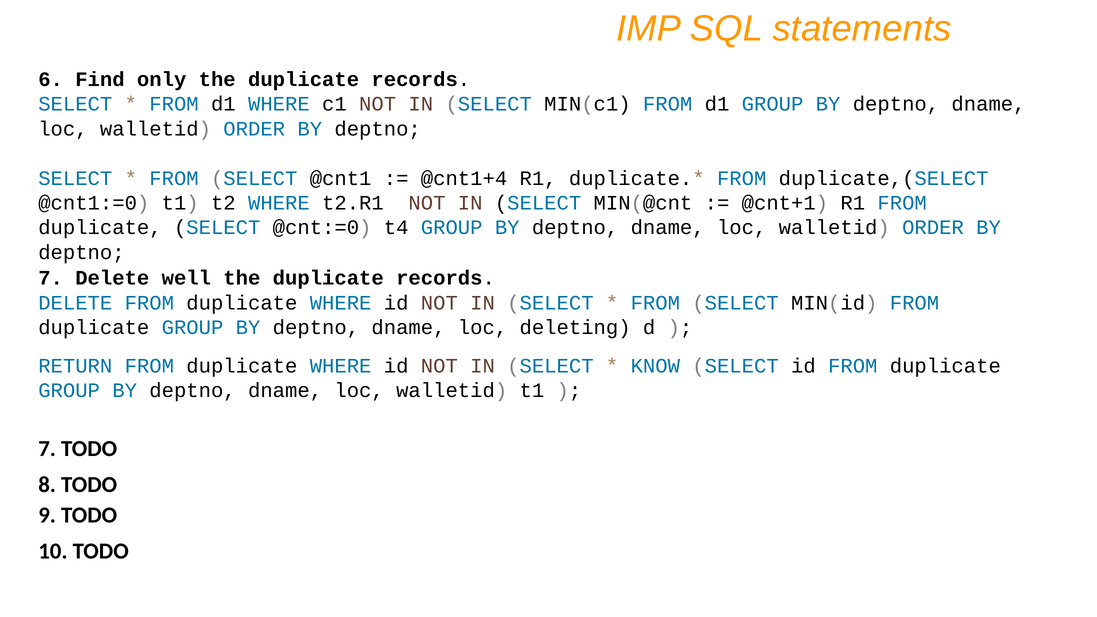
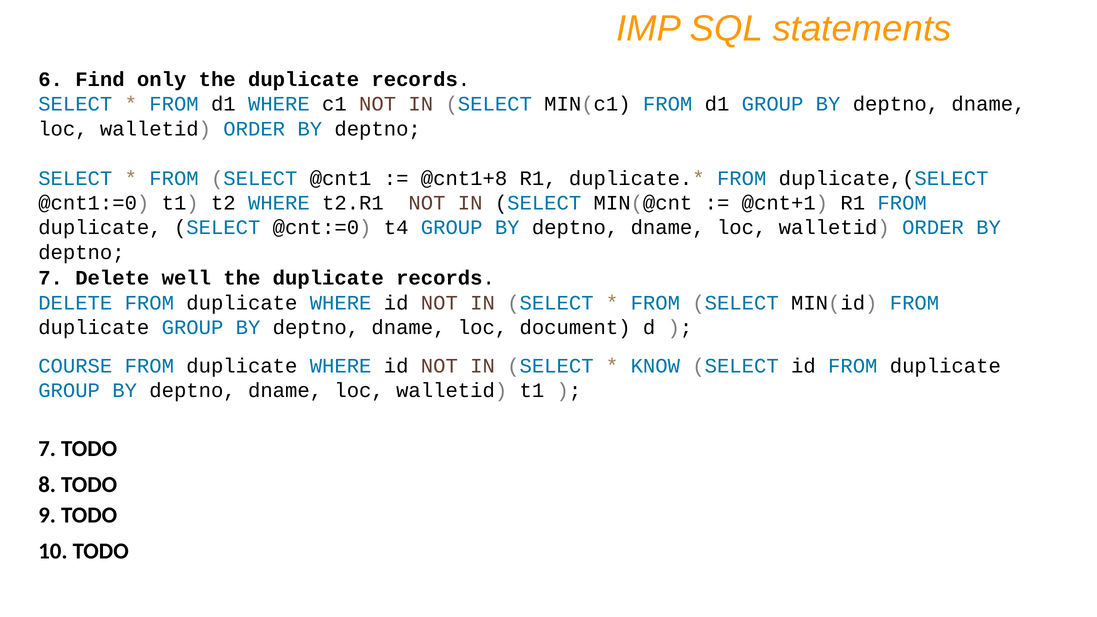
@cnt1+4: @cnt1+4 -> @cnt1+8
deleting: deleting -> document
RETURN: RETURN -> COURSE
